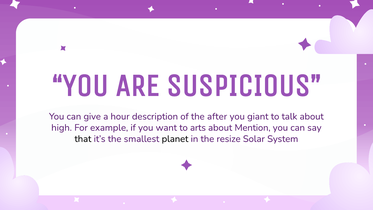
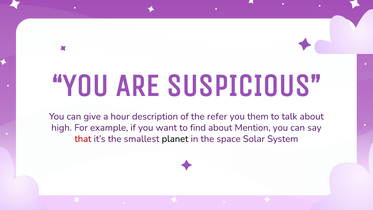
after: after -> refer
giant: giant -> them
arts: arts -> find
that colour: black -> red
resize: resize -> space
